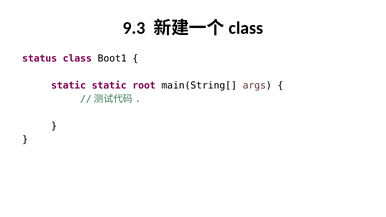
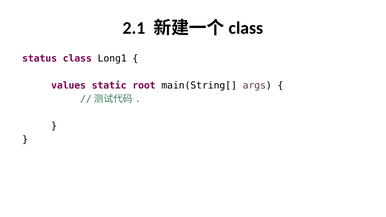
9.3: 9.3 -> 2.1
Boot1: Boot1 -> Long1
static at (69, 86): static -> values
